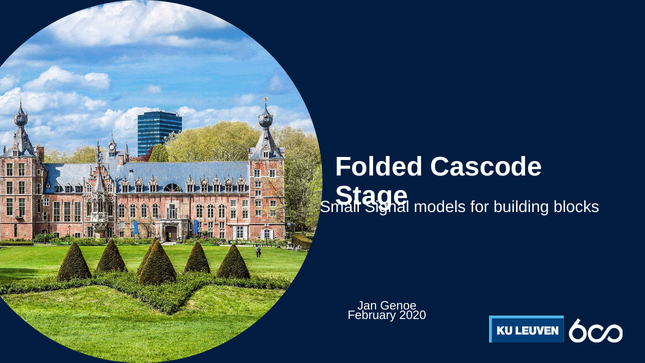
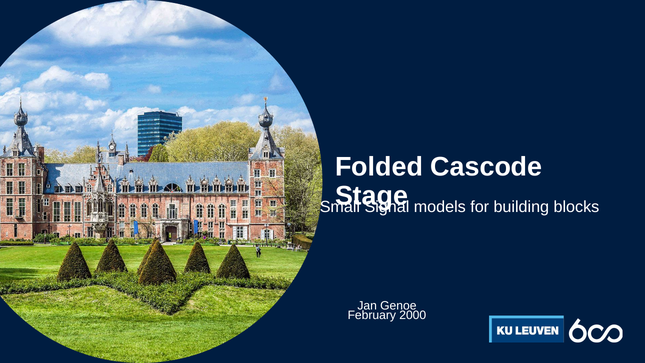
2020: 2020 -> 2000
